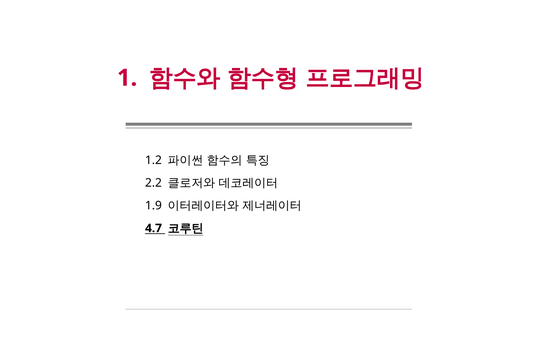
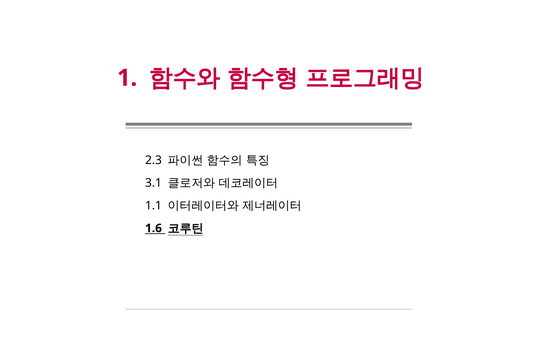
1.2: 1.2 -> 2.3
2.2: 2.2 -> 3.1
1.9: 1.9 -> 1.1
4.7: 4.7 -> 1.6
